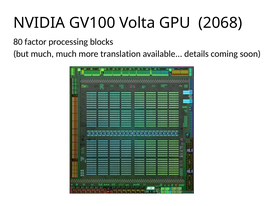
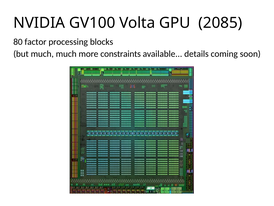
2068: 2068 -> 2085
translation: translation -> constraints
